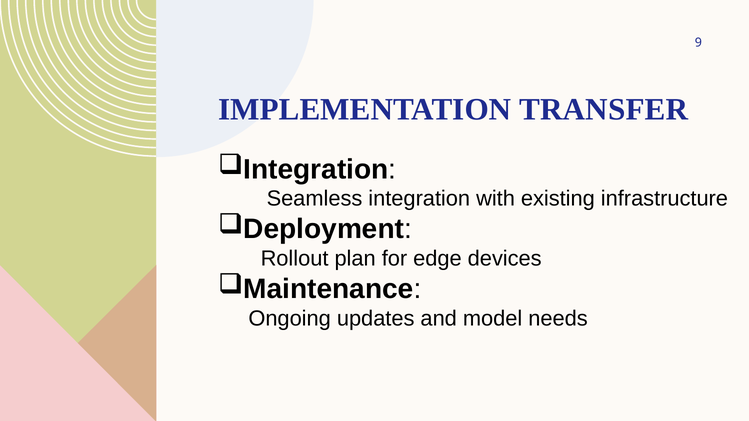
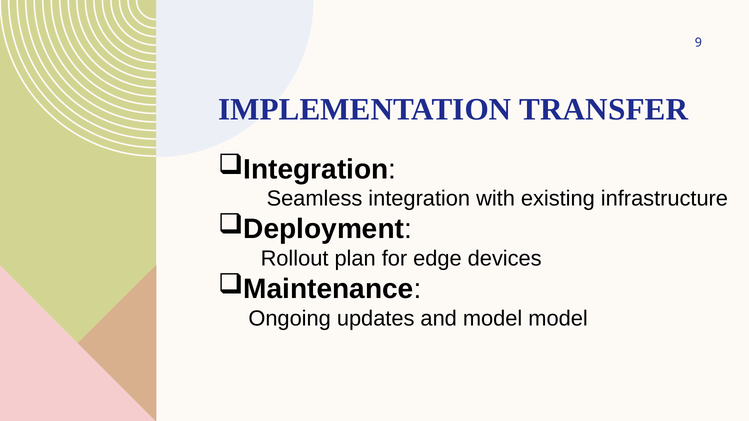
model needs: needs -> model
